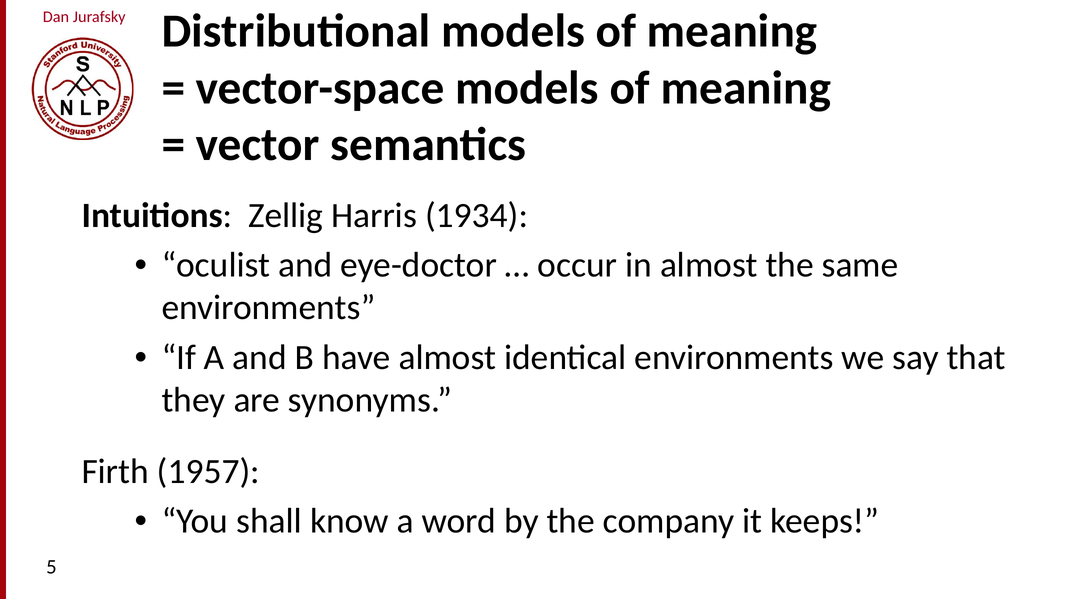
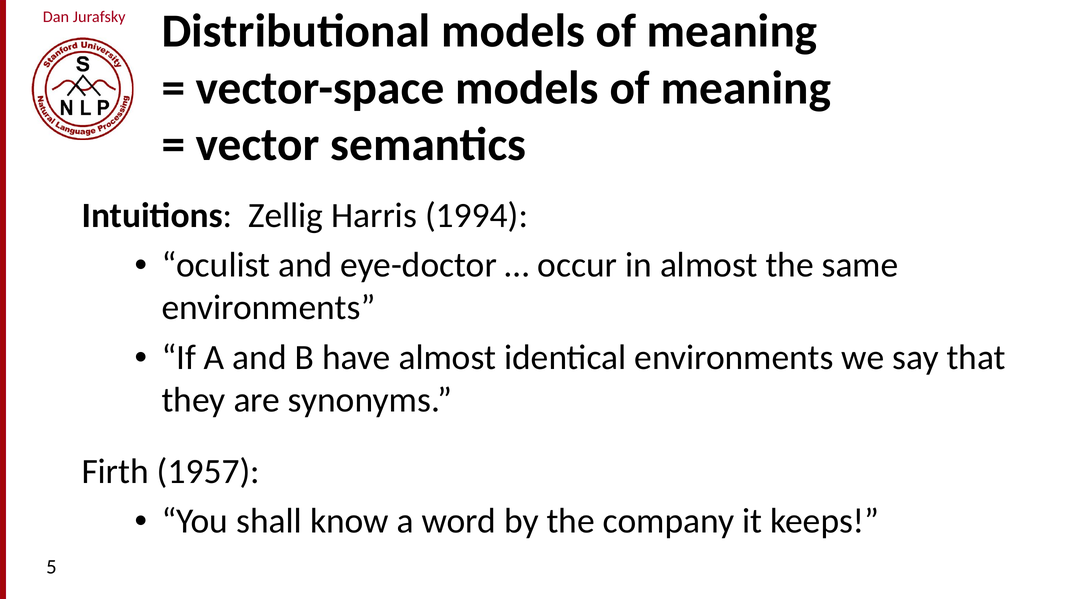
1934: 1934 -> 1994
